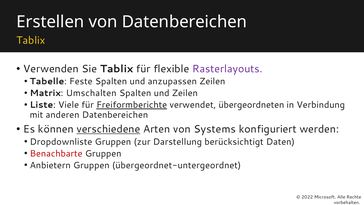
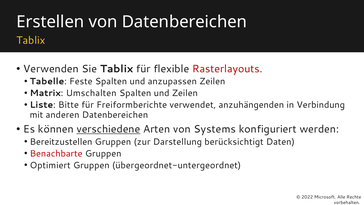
Rasterlayouts colour: purple -> red
Viele: Viele -> Bitte
Freiformberichte underline: present -> none
übergeordneten: übergeordneten -> anzuhängenden
Dropdownliste: Dropdownliste -> Bereitzustellen
Anbietern: Anbietern -> Optimiert
